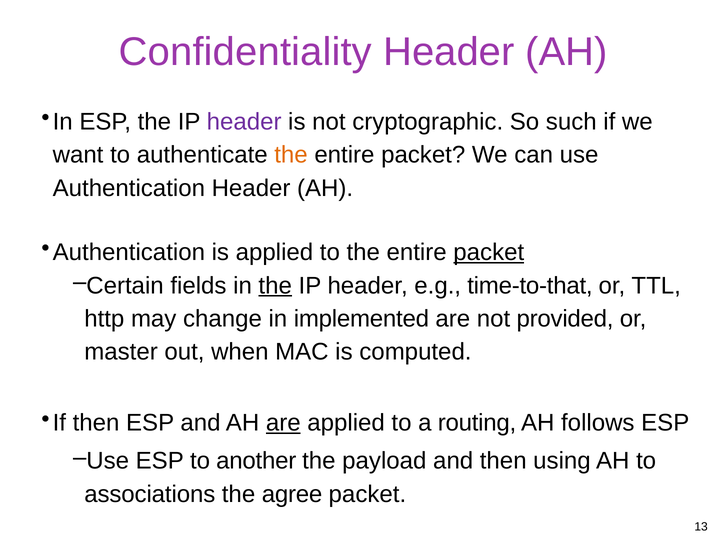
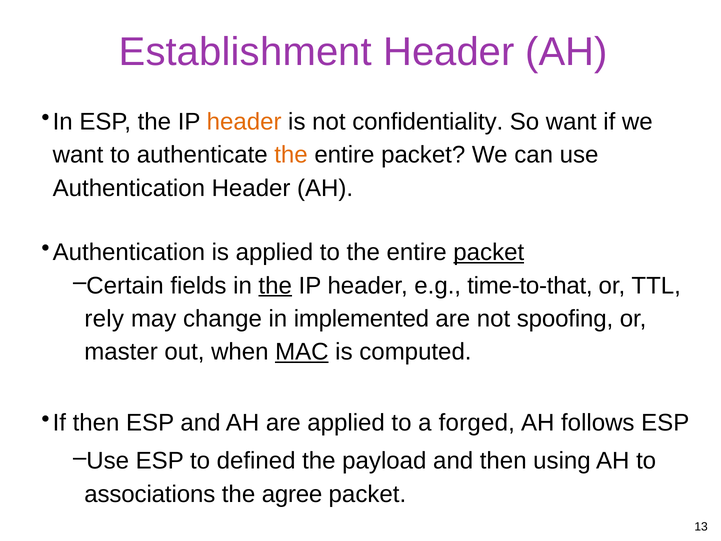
Confidentiality: Confidentiality -> Establishment
header at (244, 122) colour: purple -> orange
cryptographic: cryptographic -> confidentiality
So such: such -> want
http: http -> rely
provided: provided -> spoofing
MAC underline: none -> present
are at (283, 423) underline: present -> none
routing: routing -> forged
another: another -> defined
